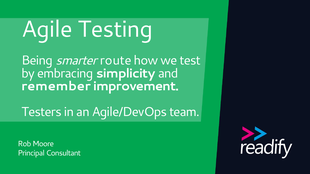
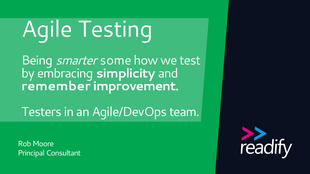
route: route -> some
